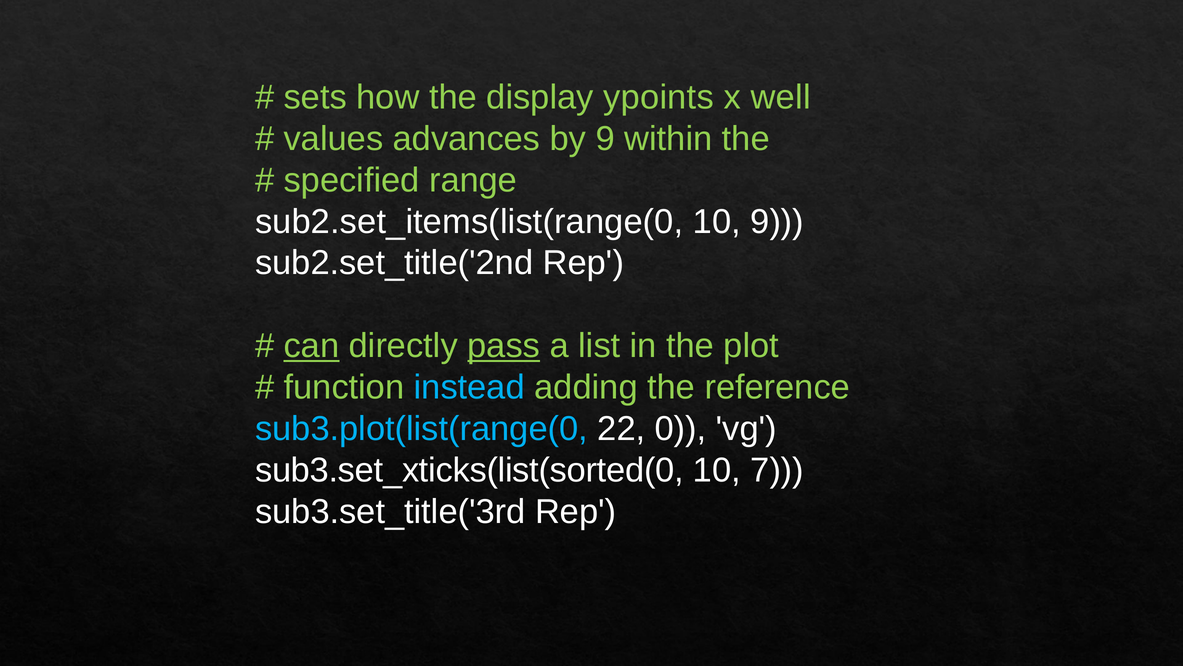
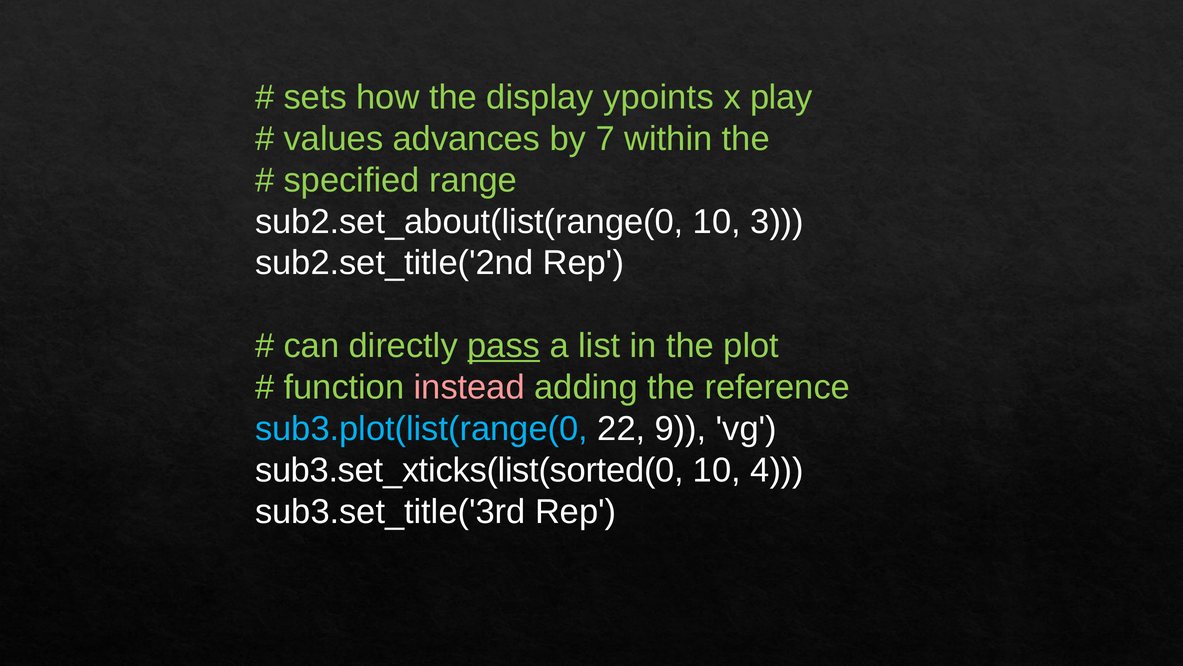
well: well -> play
by 9: 9 -> 7
sub2.set_items(list(range(0: sub2.set_items(list(range(0 -> sub2.set_about(list(range(0
10 9: 9 -> 3
can underline: present -> none
instead colour: light blue -> pink
0: 0 -> 9
7: 7 -> 4
